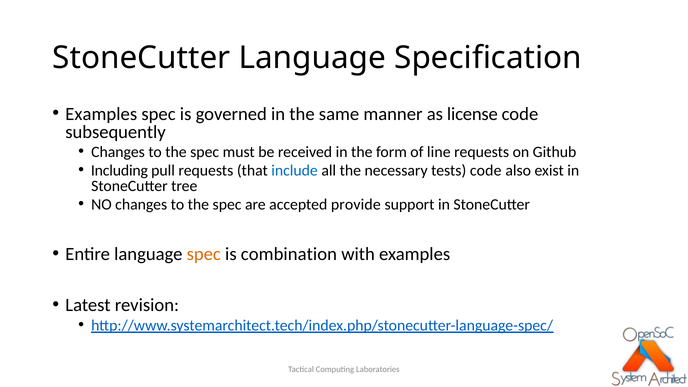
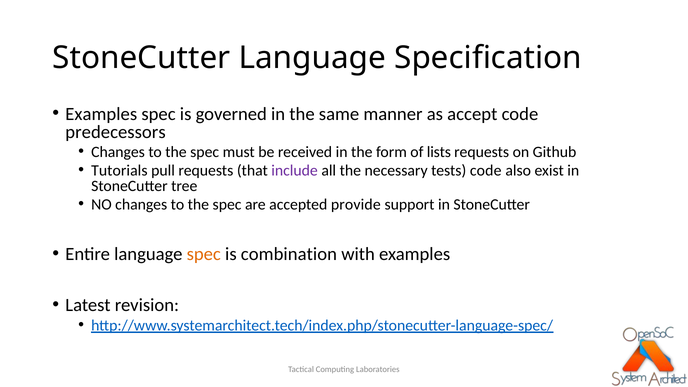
license: license -> accept
subsequently: subsequently -> predecessors
line: line -> lists
Including: Including -> Tutorials
include colour: blue -> purple
